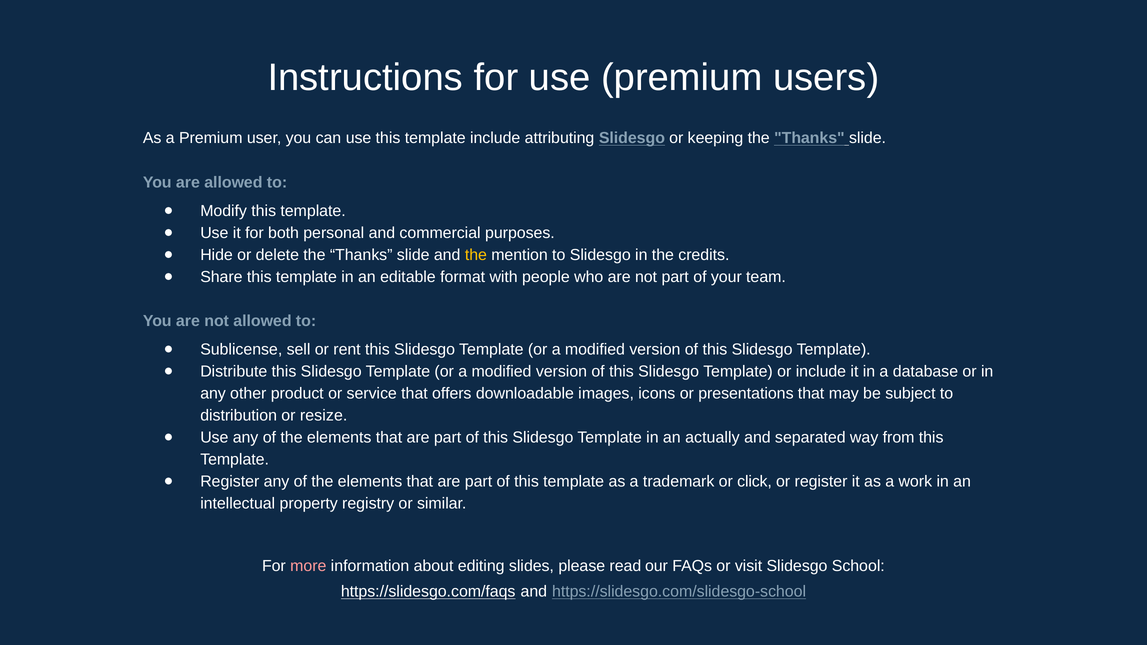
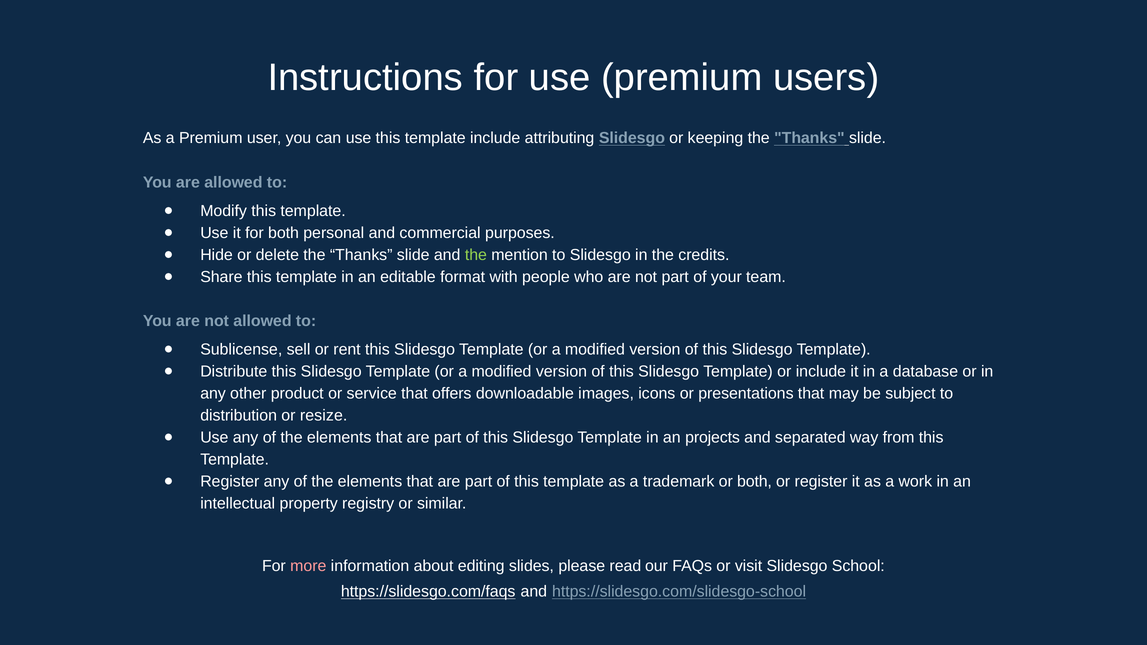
the at (476, 255) colour: yellow -> light green
actually: actually -> projects
or click: click -> both
